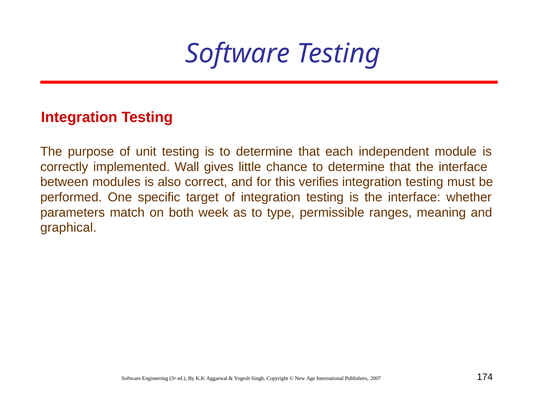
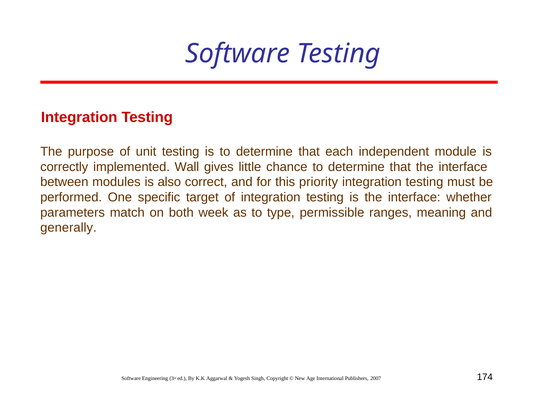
verifies: verifies -> priority
graphical: graphical -> generally
